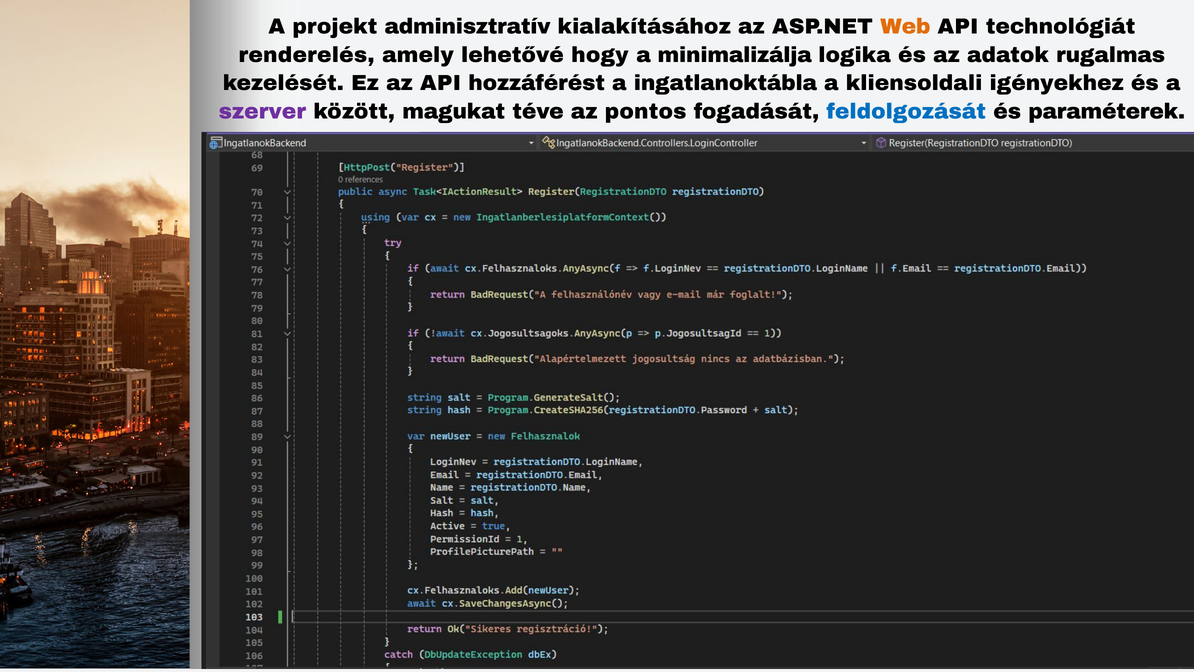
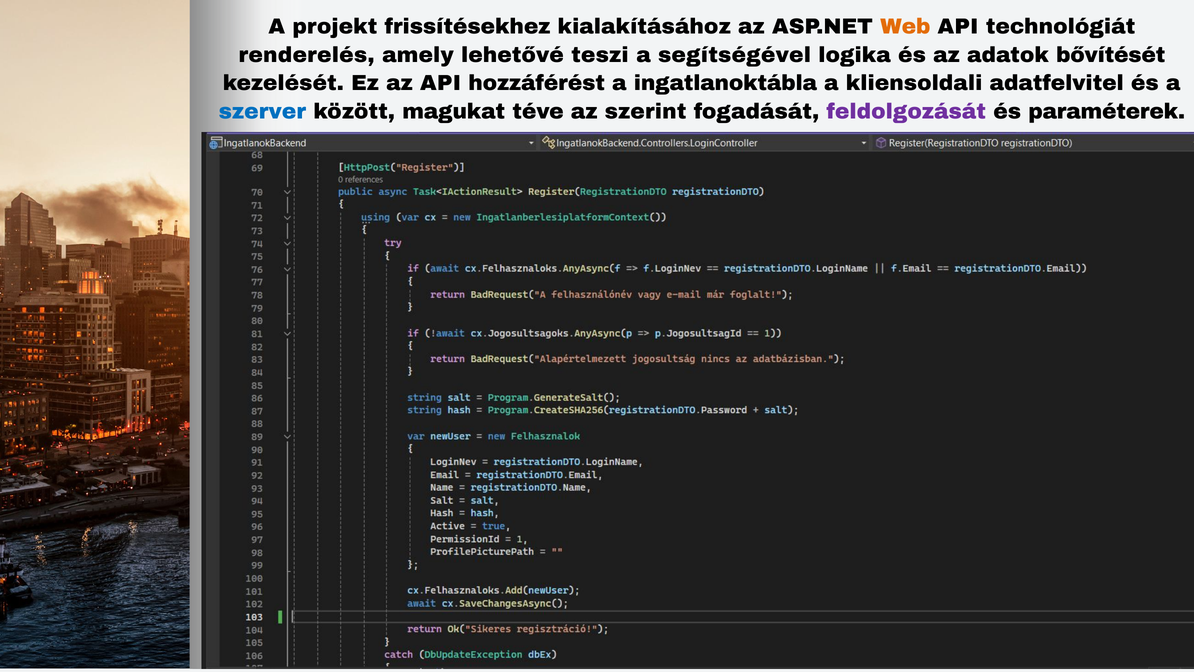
adminisztratív: adminisztratív -> frissítésekhez
hogy: hogy -> teszi
minimalizálja: minimalizálja -> segítségével
rugalmas: rugalmas -> bővítését
igényekhez: igényekhez -> adatfelvitel
szerver colour: purple -> blue
pontos: pontos -> szerint
feldolgozását colour: blue -> purple
